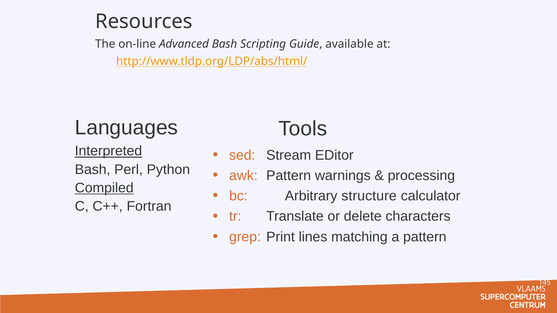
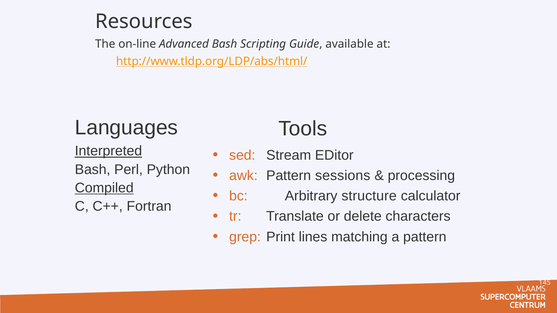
warnings: warnings -> sessions
